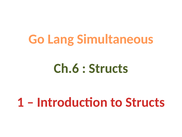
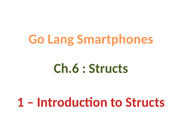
Simultaneous: Simultaneous -> Smartphones
